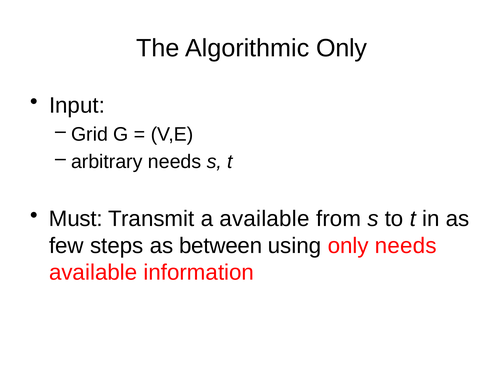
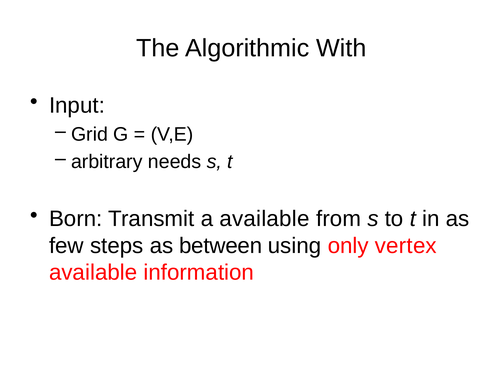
Algorithmic Only: Only -> With
Must: Must -> Born
only needs: needs -> vertex
